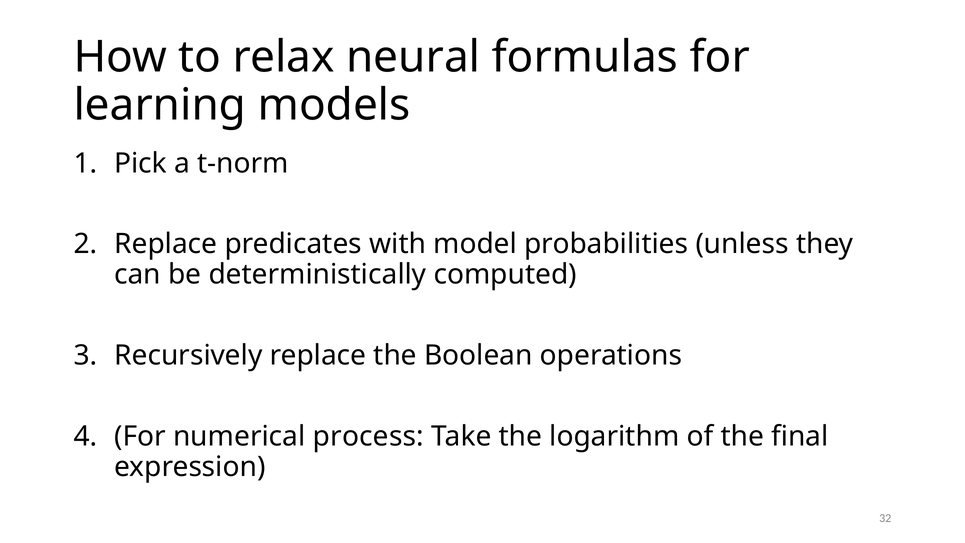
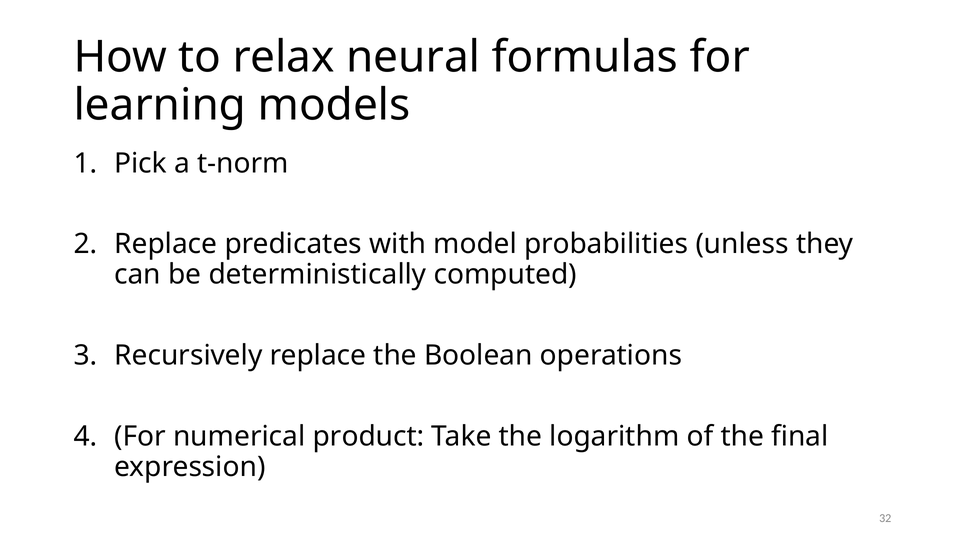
process: process -> product
